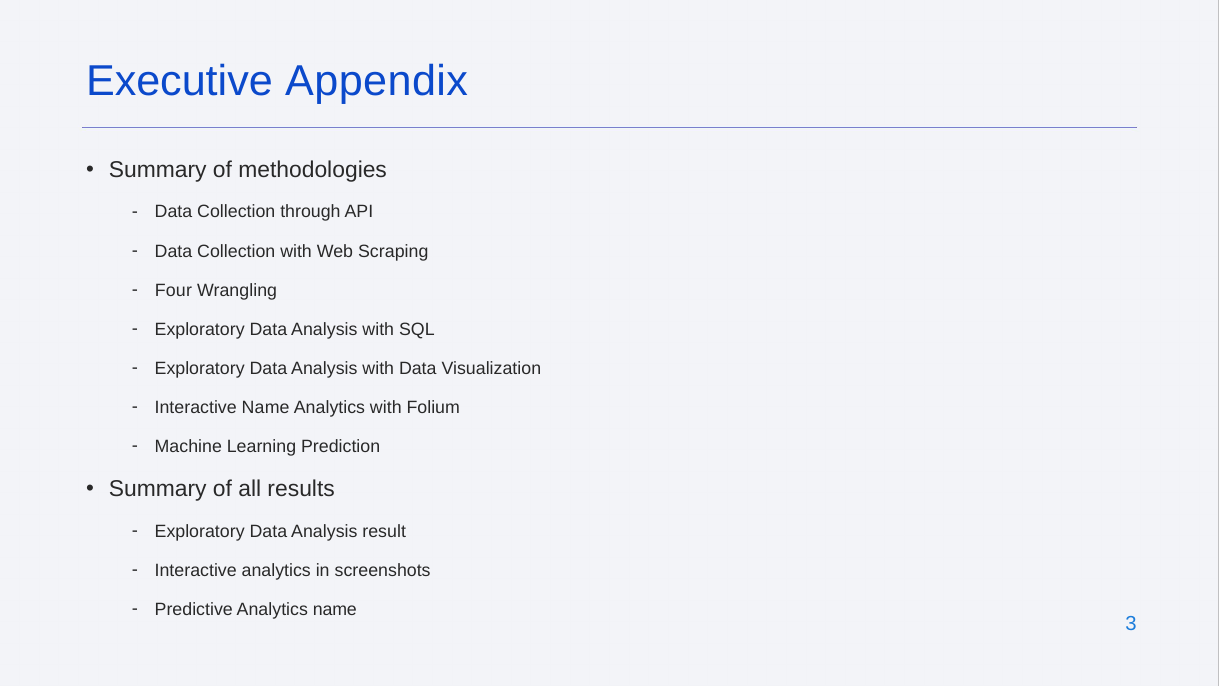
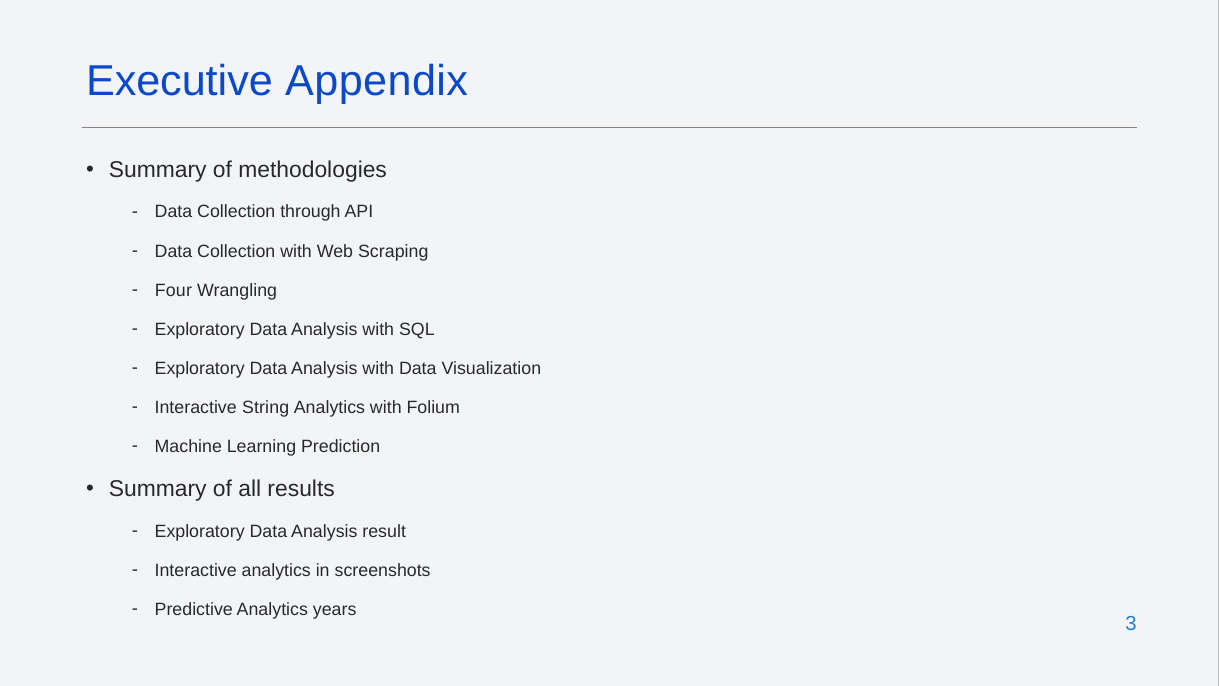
Interactive Name: Name -> String
Analytics name: name -> years
